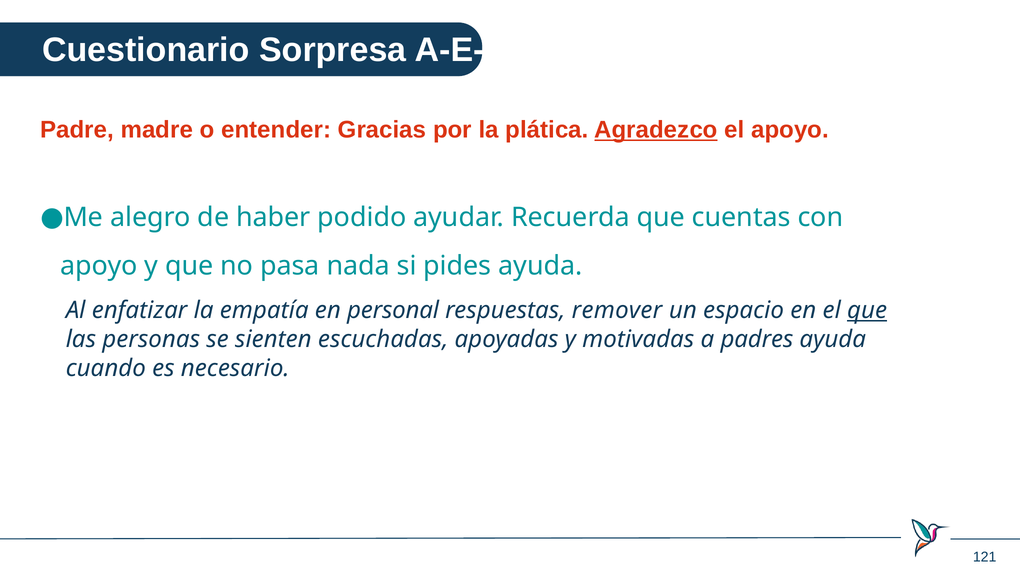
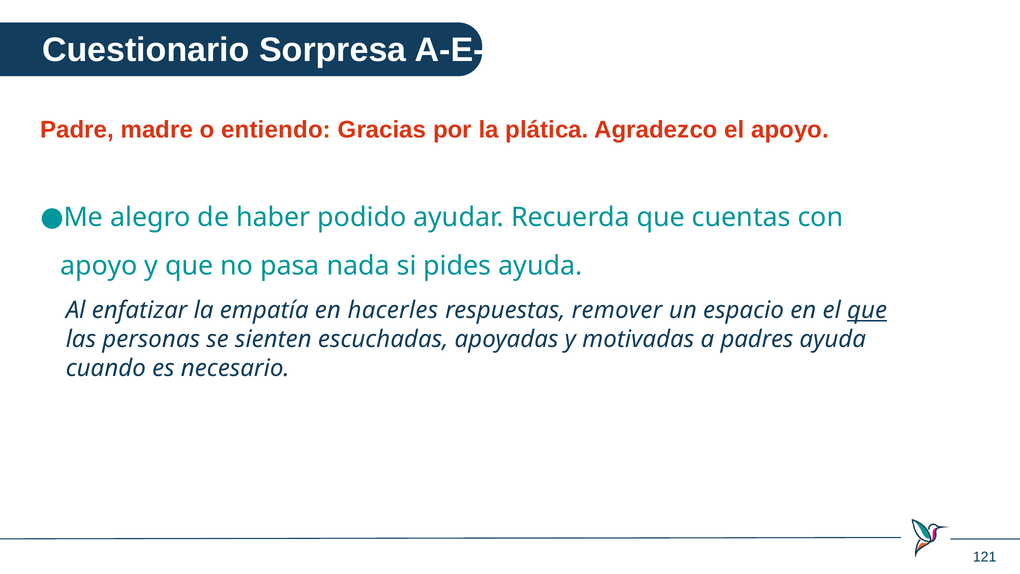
entender: entender -> entiendo
Agradezco underline: present -> none
personal: personal -> hacerles
